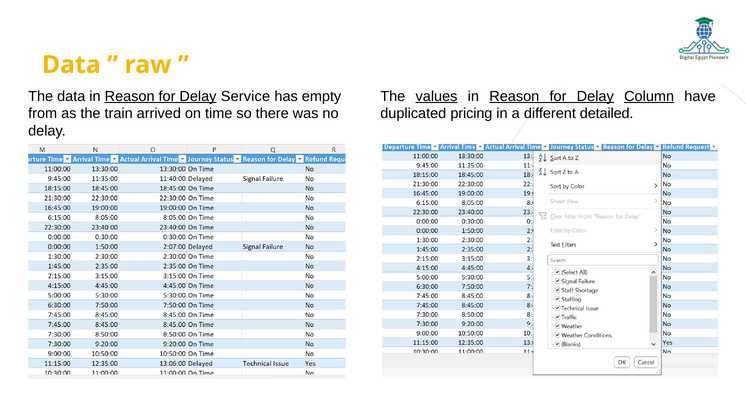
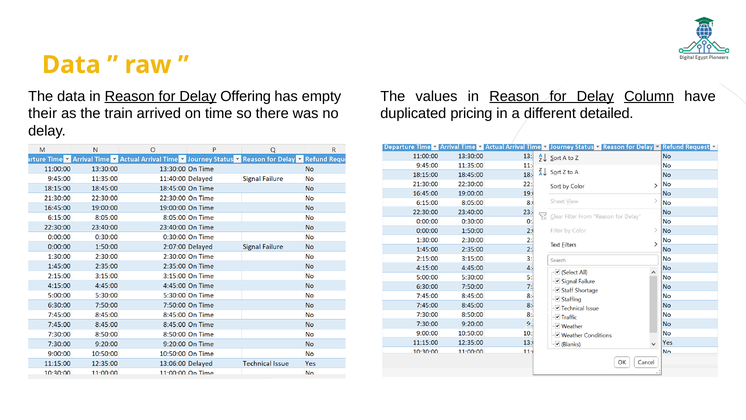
values underline: present -> none
Service: Service -> Offering
from: from -> their
